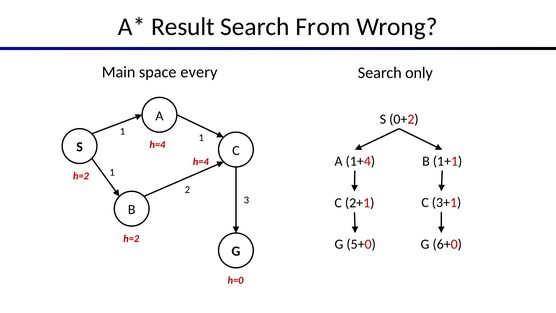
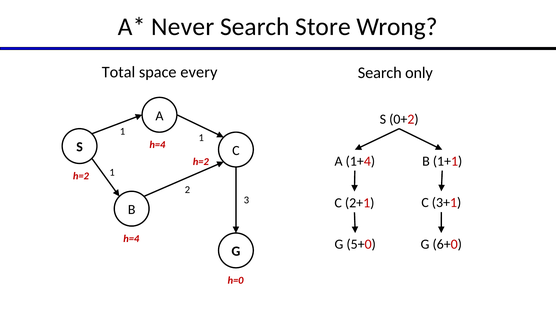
Result: Result -> Never
From: From -> Store
Main: Main -> Total
h=4 at (201, 162): h=4 -> h=2
h=2 at (131, 238): h=2 -> h=4
